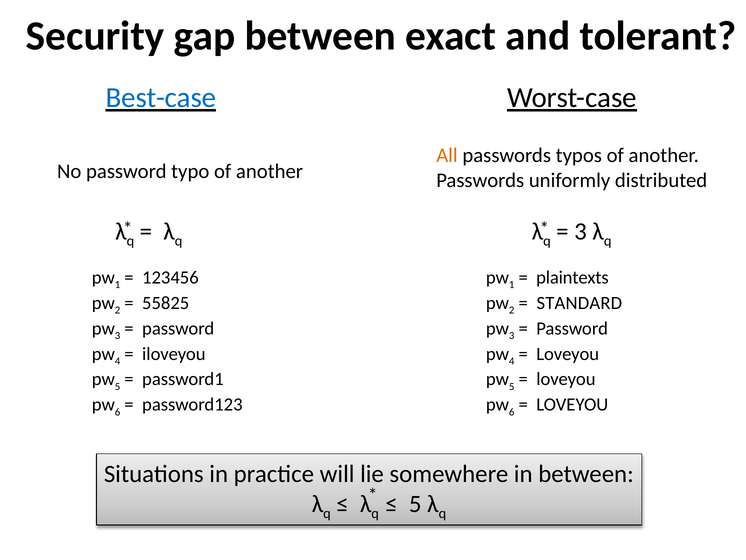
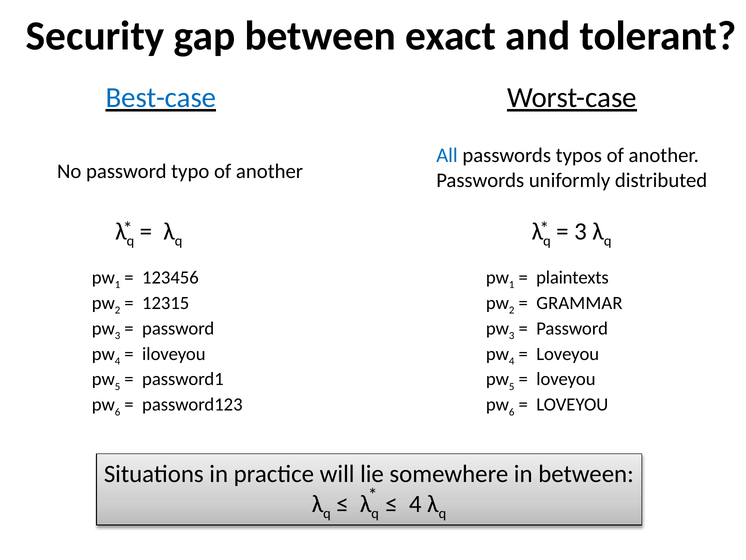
All colour: orange -> blue
55825: 55825 -> 12315
STANDARD: STANDARD -> GRAMMAR
5 at (415, 504): 5 -> 4
